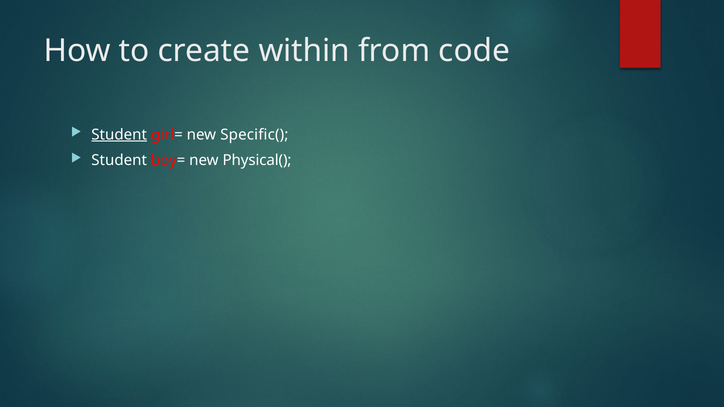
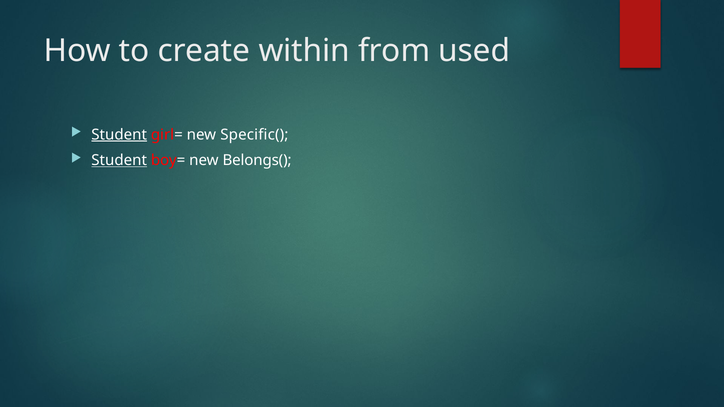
code: code -> used
Student at (119, 160) underline: none -> present
Physical(: Physical( -> Belongs(
